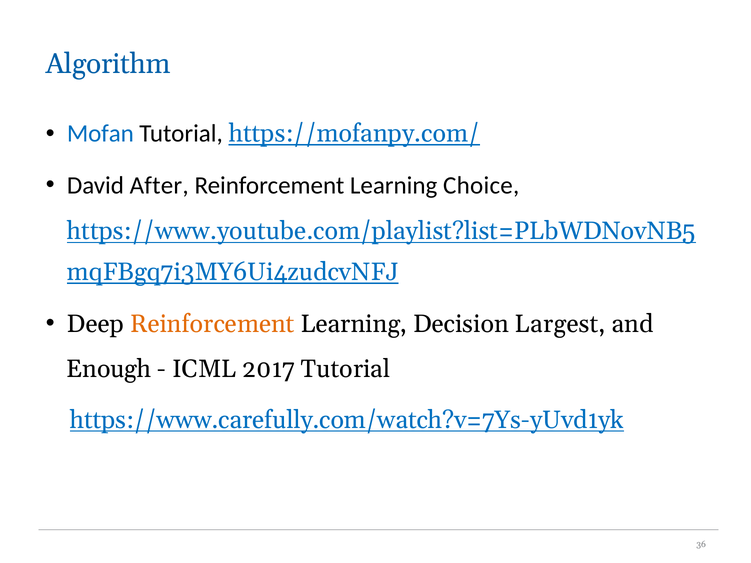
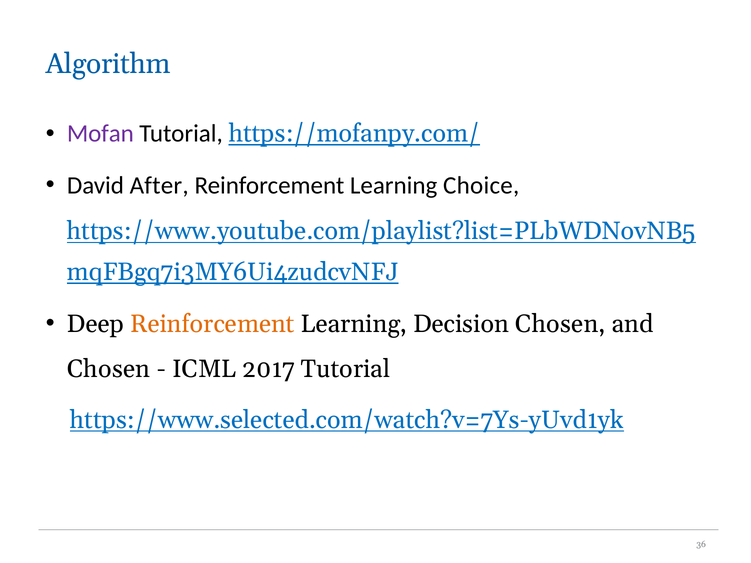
Mofan colour: blue -> purple
Decision Largest: Largest -> Chosen
Enough at (109, 369): Enough -> Chosen
https://www.carefully.com/watch?v=7Ys-yUvd1yk: https://www.carefully.com/watch?v=7Ys-yUvd1yk -> https://www.selected.com/watch?v=7Ys-yUvd1yk
